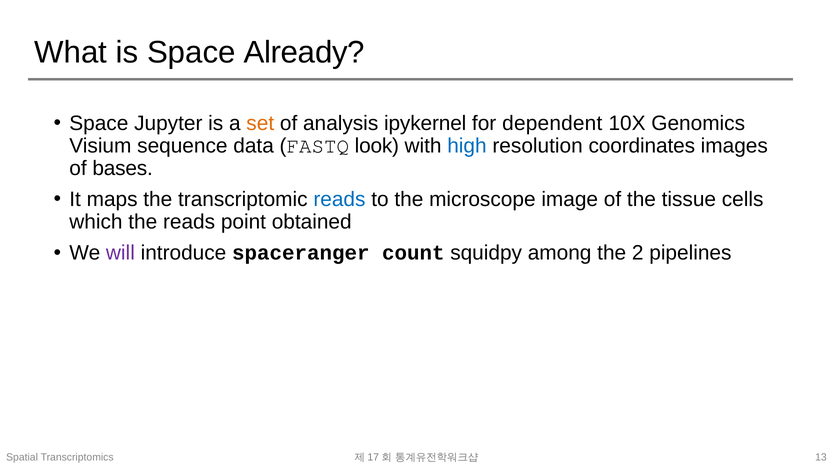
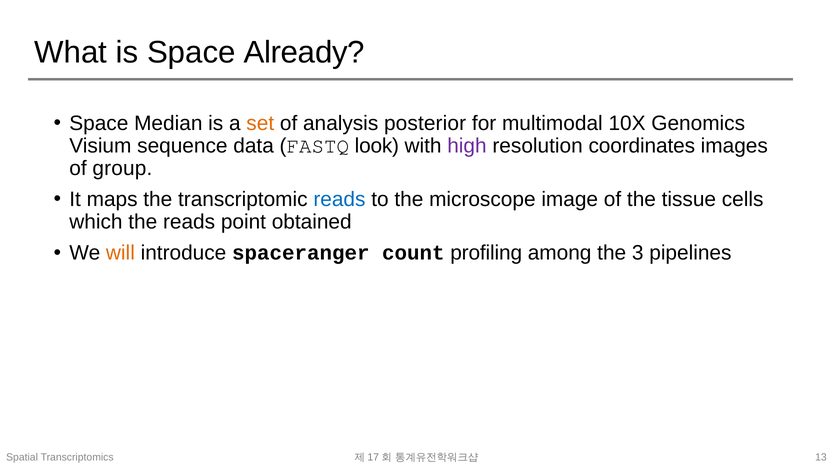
Jupyter: Jupyter -> Median
ipykernel: ipykernel -> posterior
dependent: dependent -> multimodal
high colour: blue -> purple
bases: bases -> group
will colour: purple -> orange
squidpy: squidpy -> profiling
2: 2 -> 3
